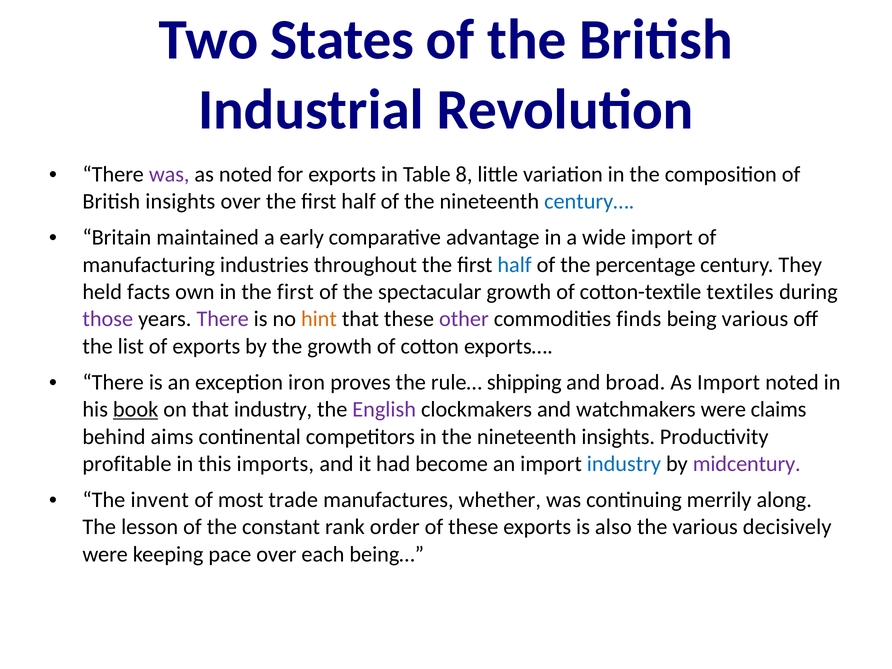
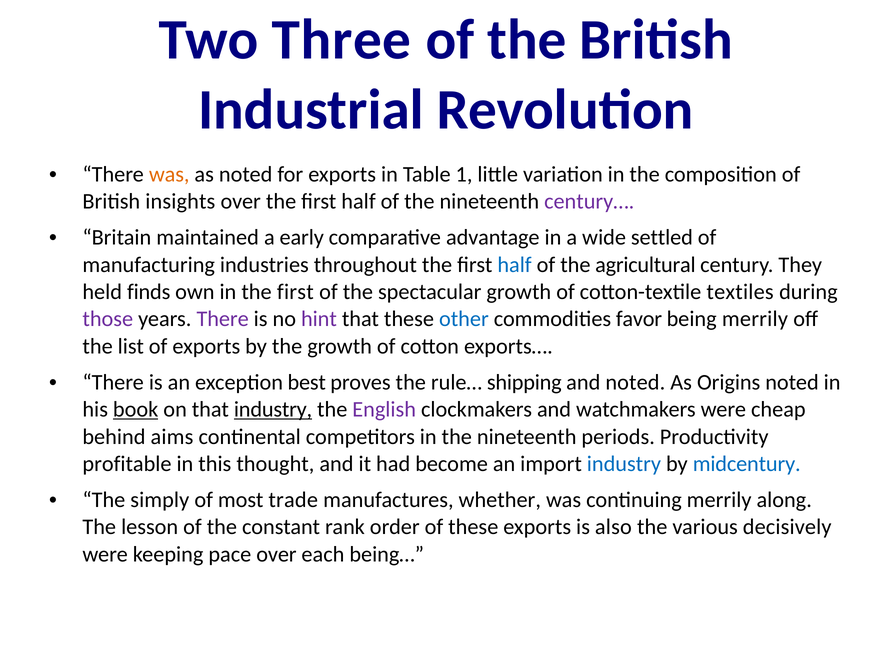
States: States -> Three
was at (169, 174) colour: purple -> orange
8: 8 -> 1
century… colour: blue -> purple
wide import: import -> settled
percentage: percentage -> agricultural
facts: facts -> finds
hint colour: orange -> purple
other colour: purple -> blue
finds: finds -> favor
being various: various -> merrily
iron: iron -> best
and broad: broad -> noted
As Import: Import -> Origins
industry at (273, 409) underline: none -> present
claims: claims -> cheap
nineteenth insights: insights -> periods
imports: imports -> thought
midcentury colour: purple -> blue
invent: invent -> simply
